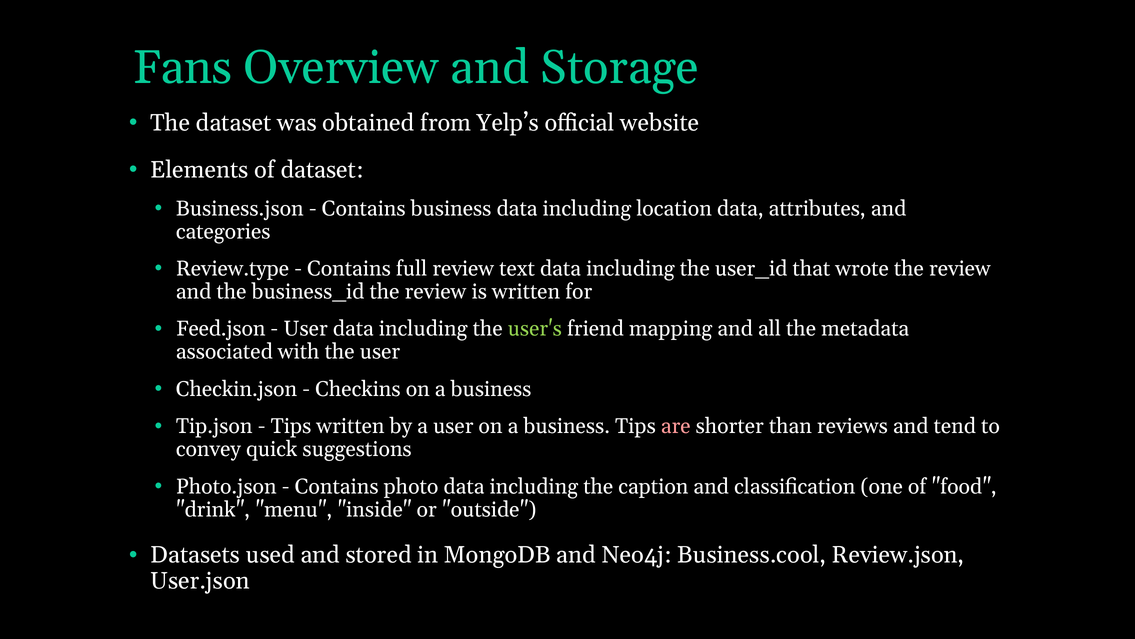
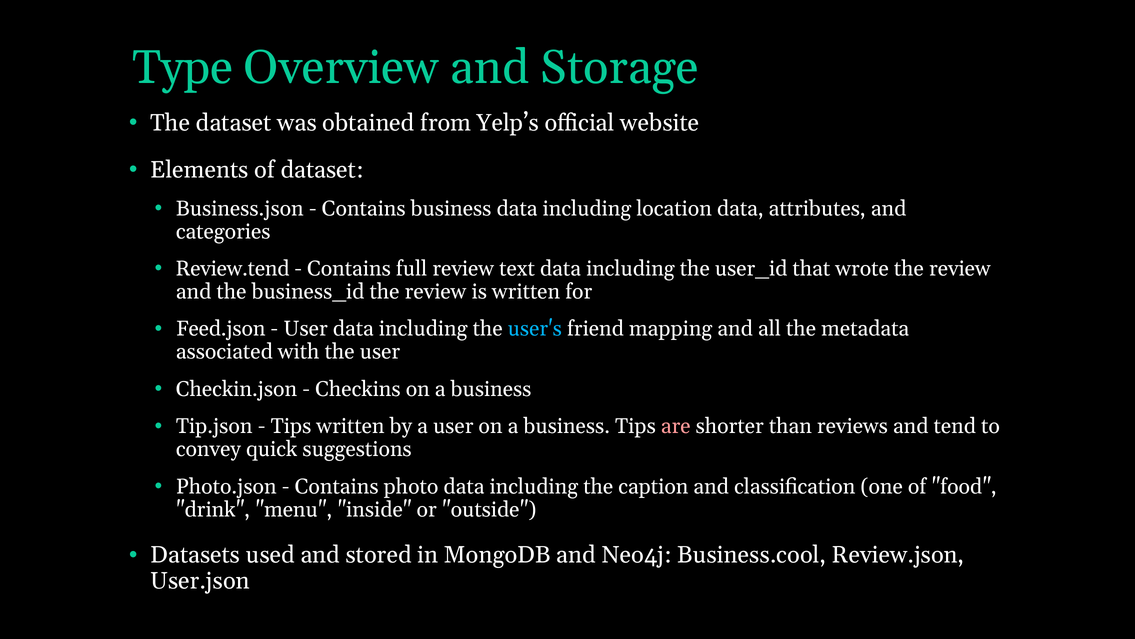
Fans: Fans -> Type
Review.type: Review.type -> Review.tend
user's colour: light green -> light blue
